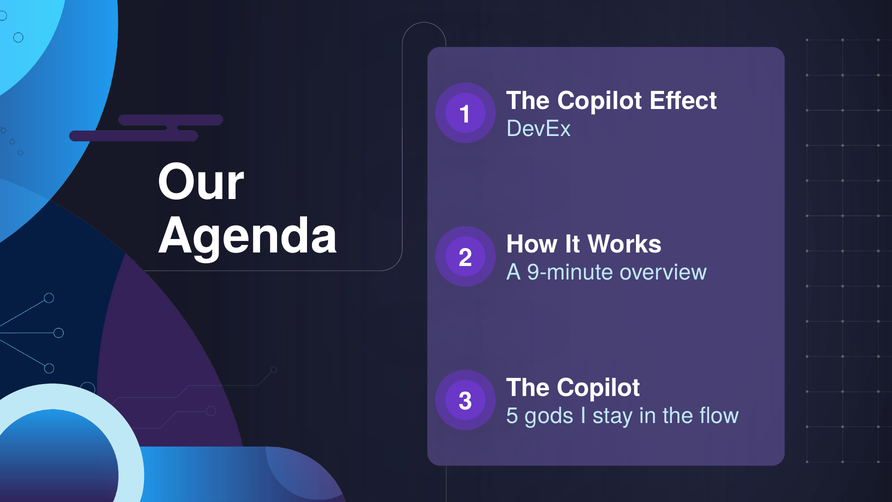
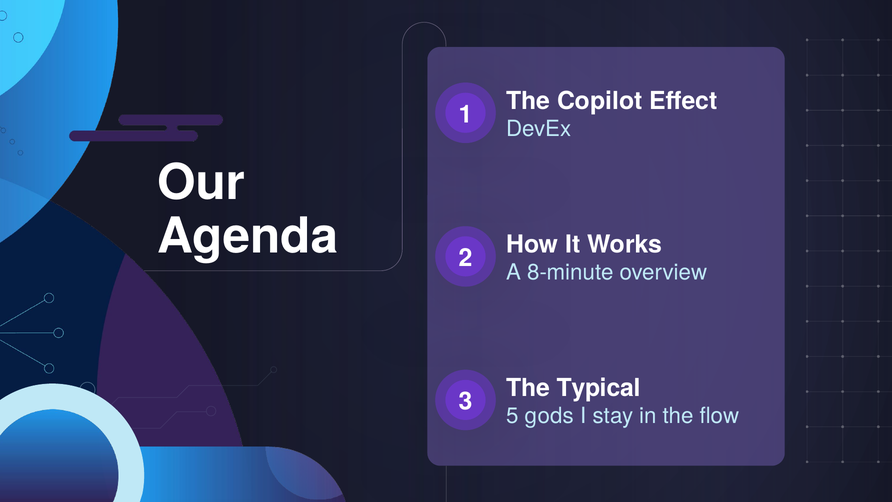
9-minute: 9-minute -> 8-minute
Copilot at (599, 388): Copilot -> Typical
